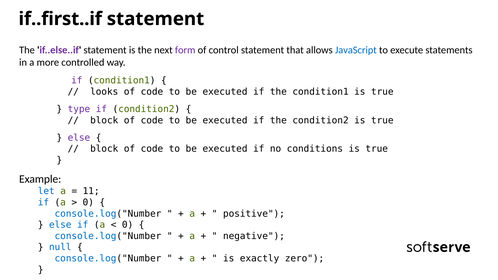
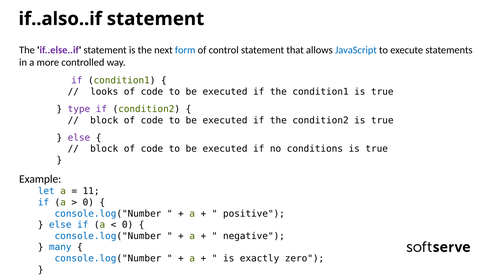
if..first..if: if..first..if -> if..also..if
form colour: purple -> blue
null: null -> many
